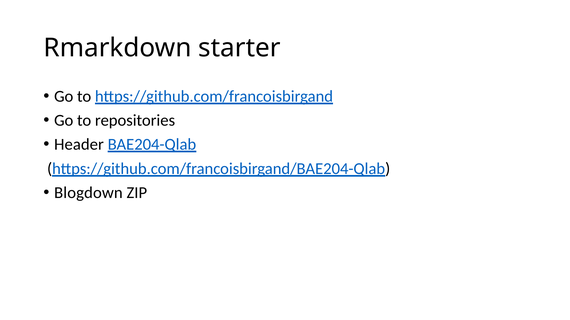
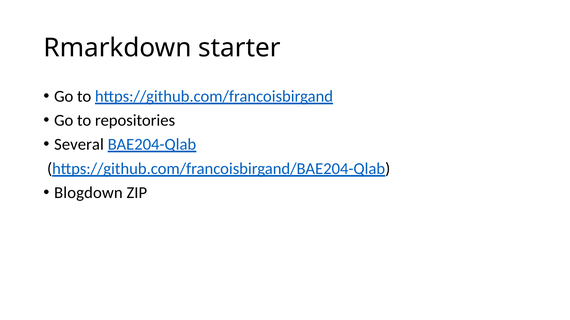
Header: Header -> Several
